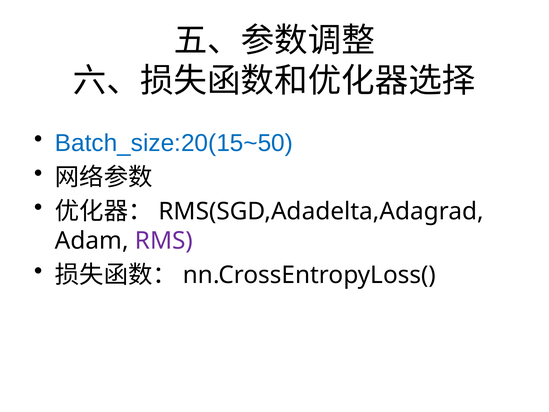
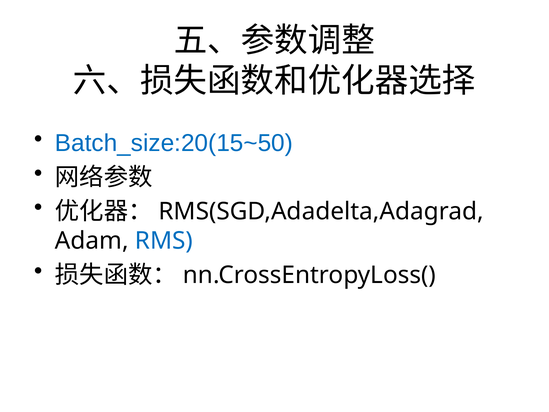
RMS colour: purple -> blue
